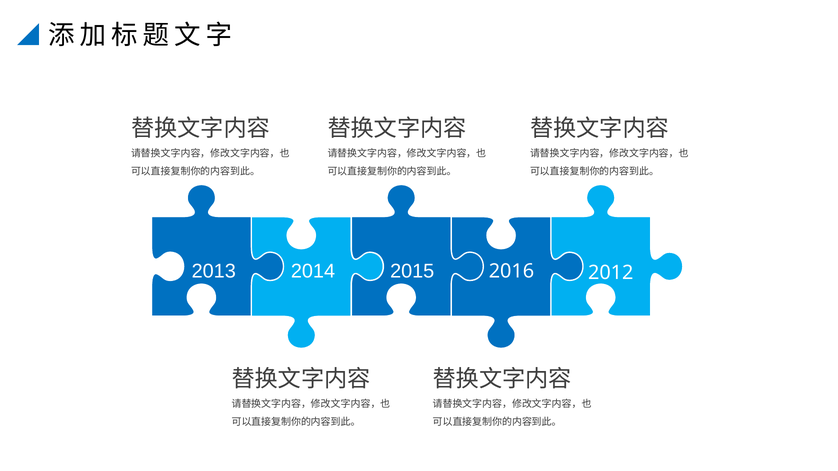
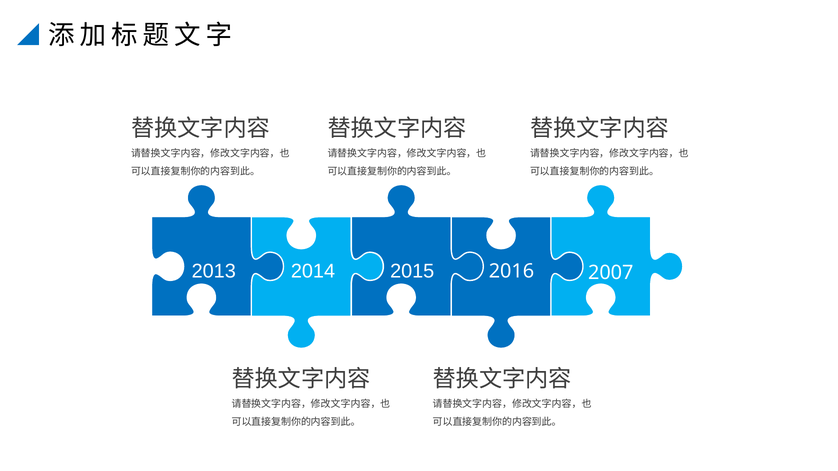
2012: 2012 -> 2007
